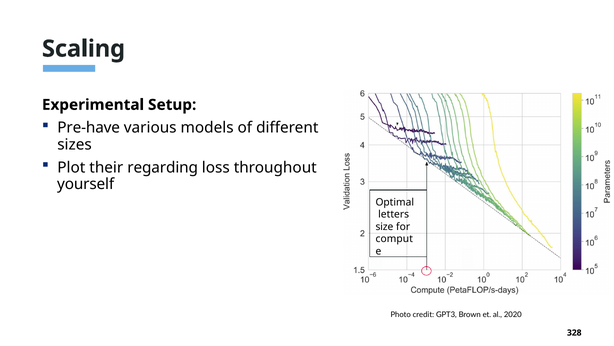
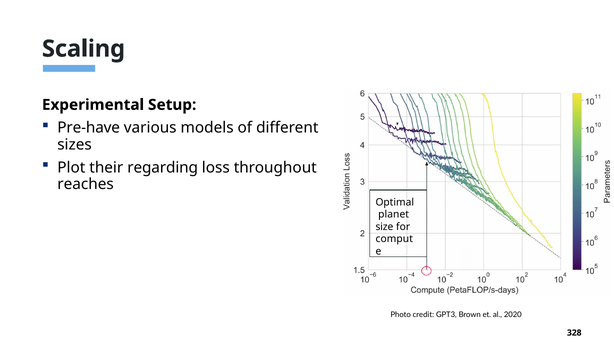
yourself: yourself -> reaches
letters: letters -> planet
